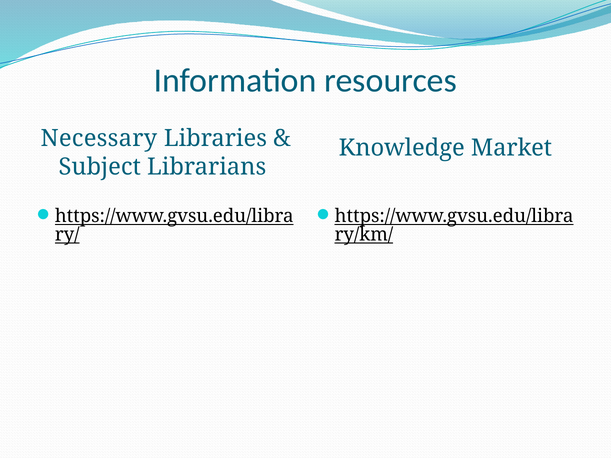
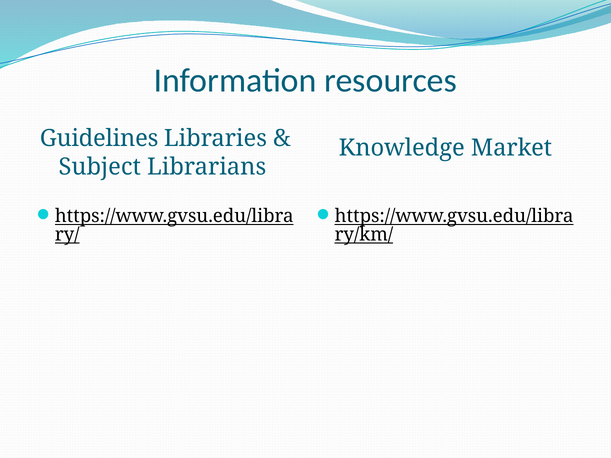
Necessary: Necessary -> Guidelines
